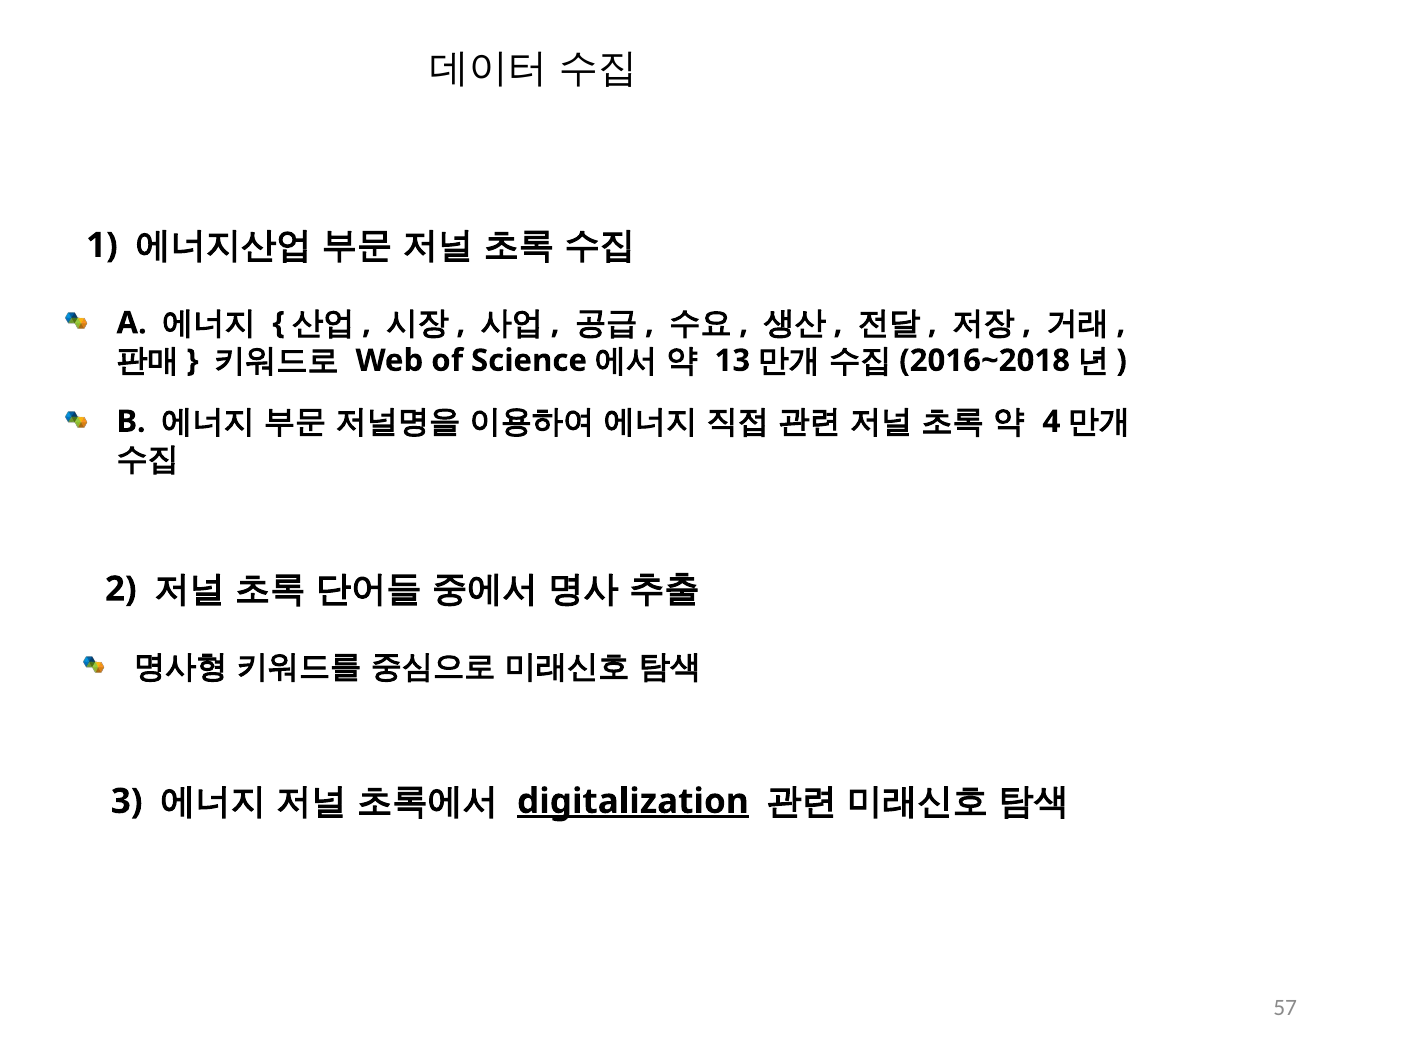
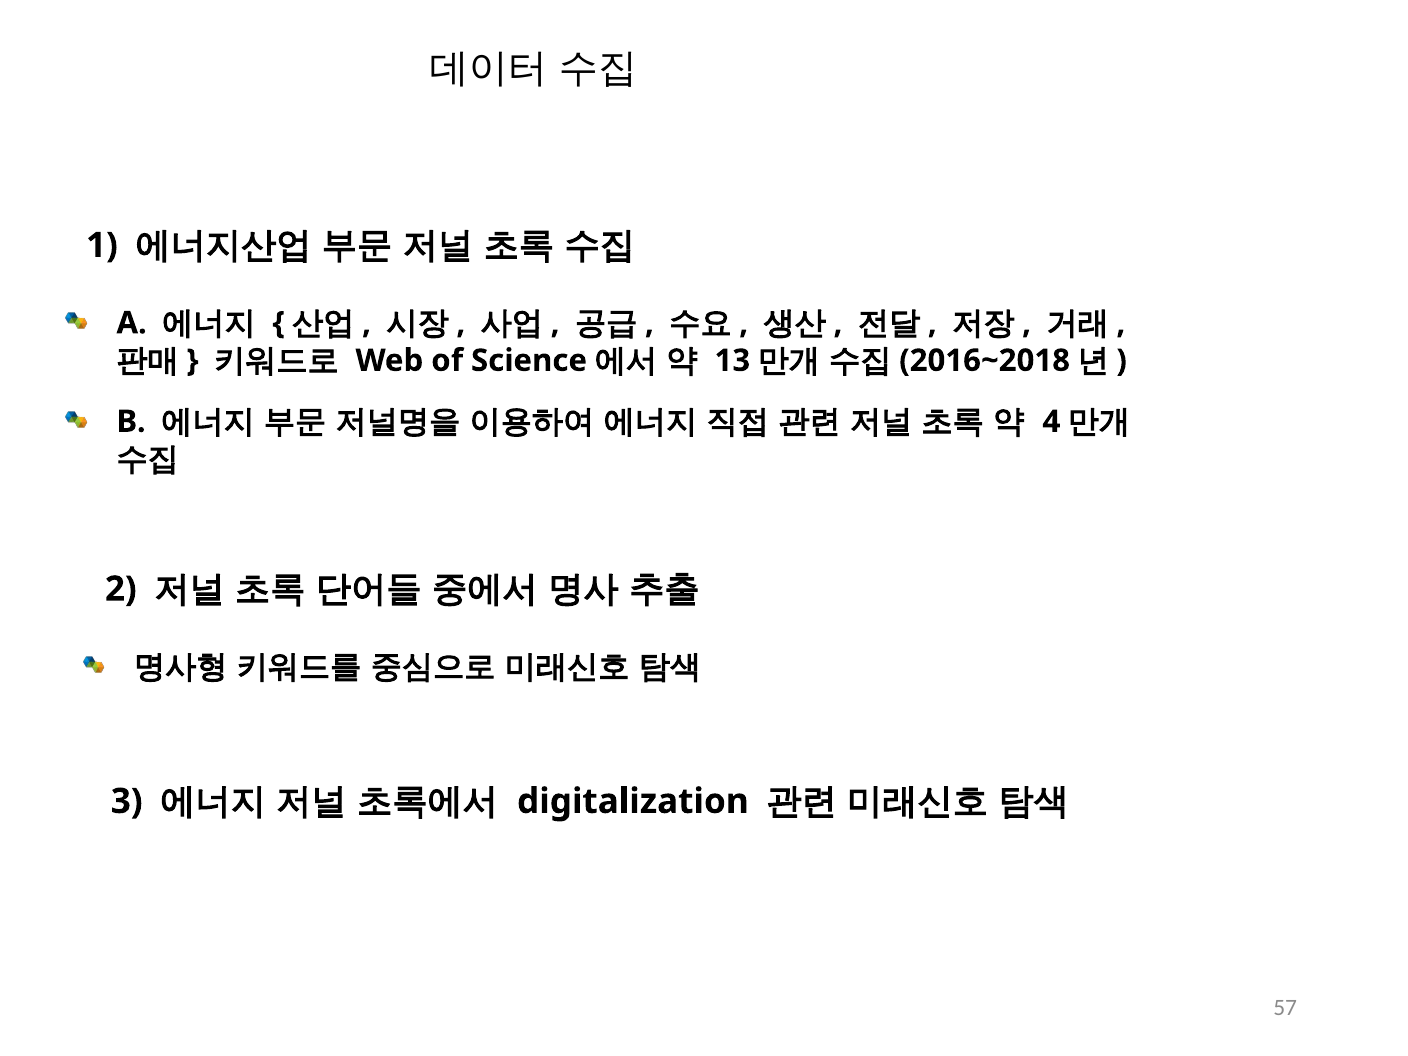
digitalization underline: present -> none
